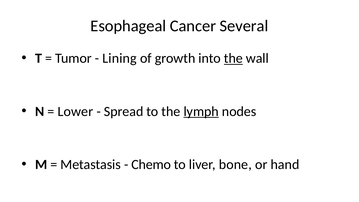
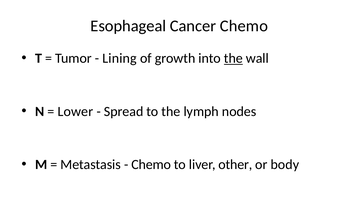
Cancer Several: Several -> Chemo
lymph underline: present -> none
bone: bone -> other
hand: hand -> body
